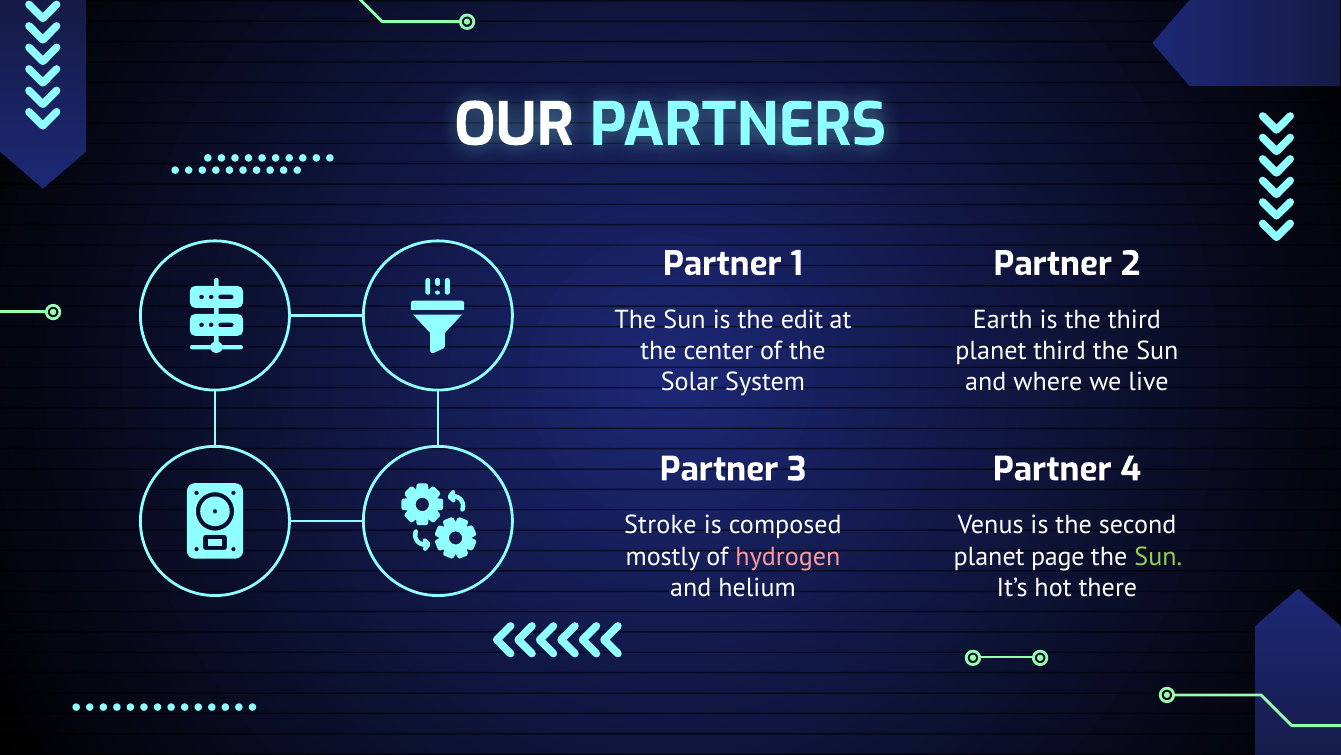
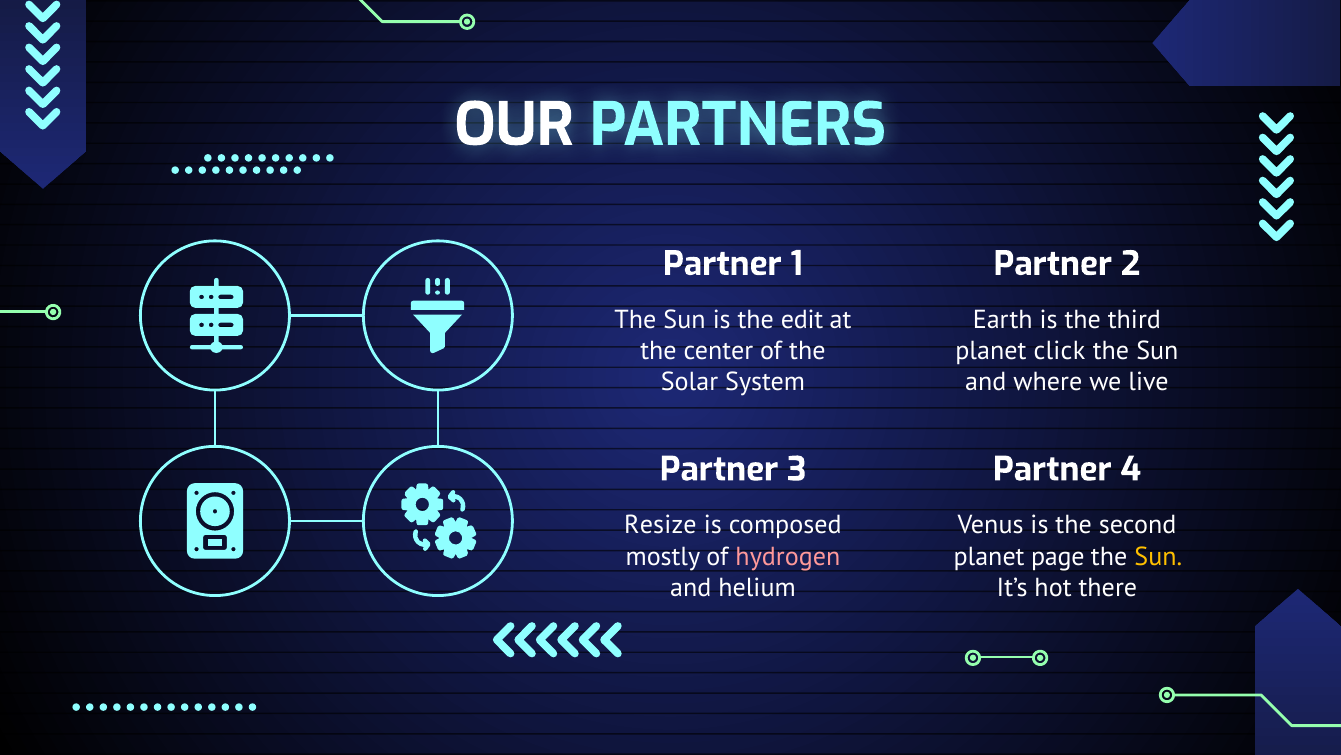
planet third: third -> click
Stroke: Stroke -> Resize
Sun at (1158, 556) colour: light green -> yellow
